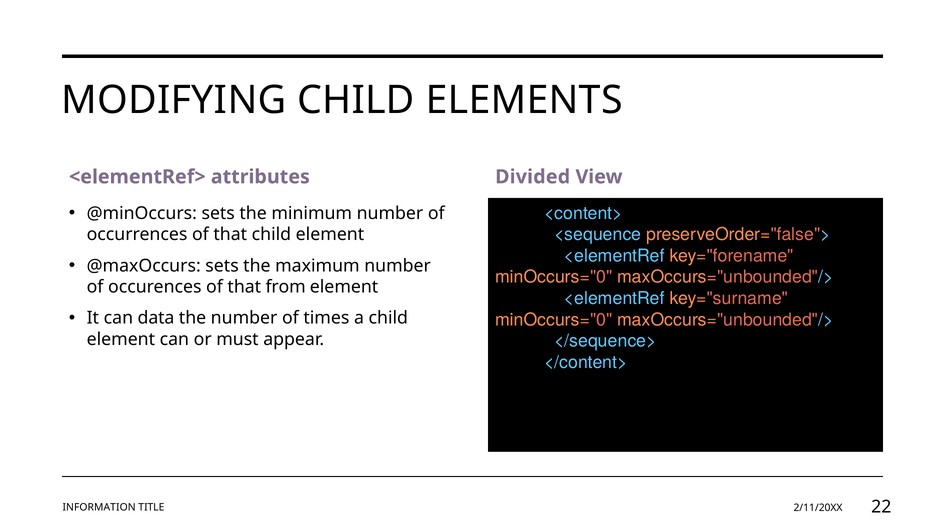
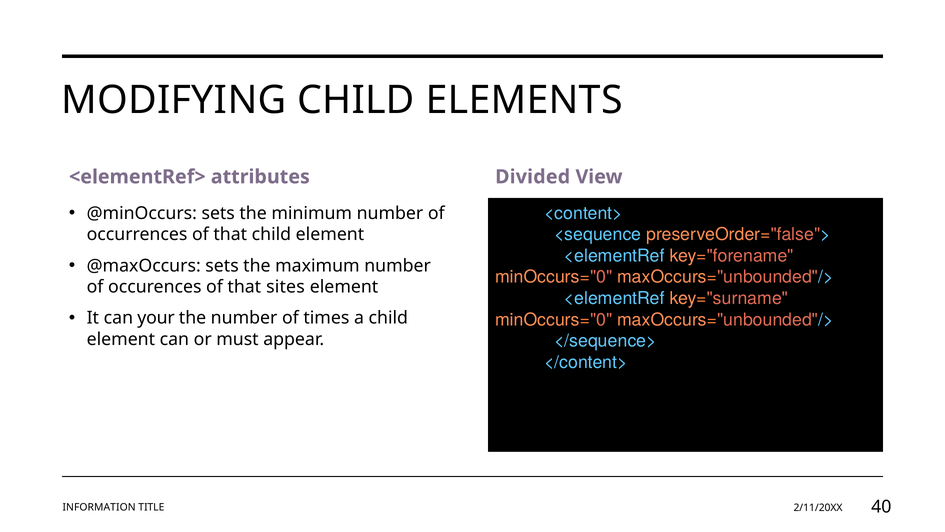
from: from -> sites
data: data -> your
22: 22 -> 40
